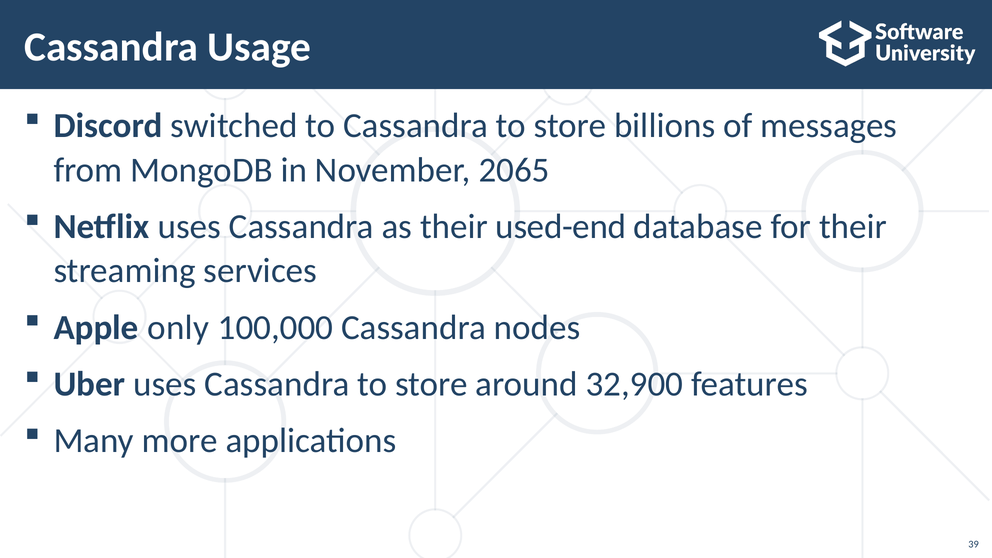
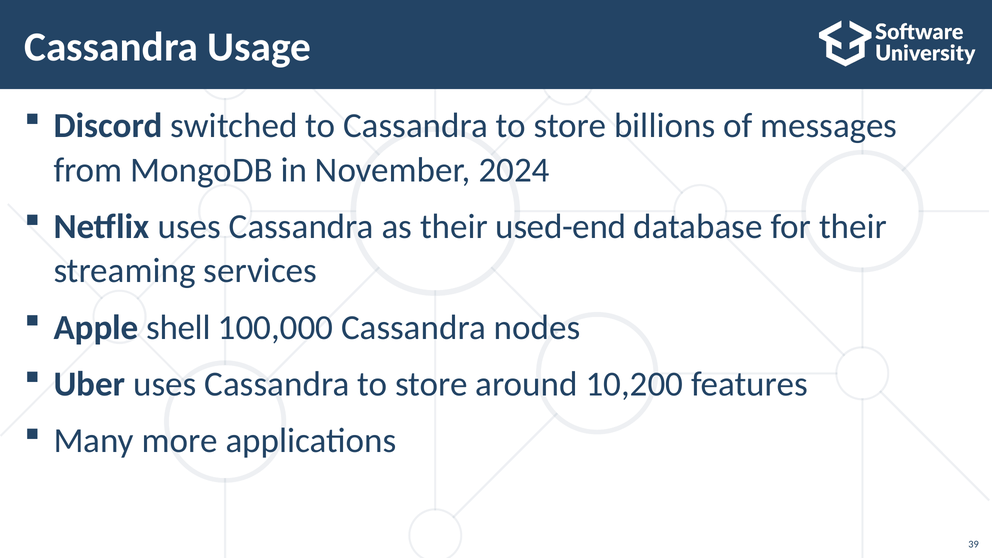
2065: 2065 -> 2024
only: only -> shell
32,900: 32,900 -> 10,200
